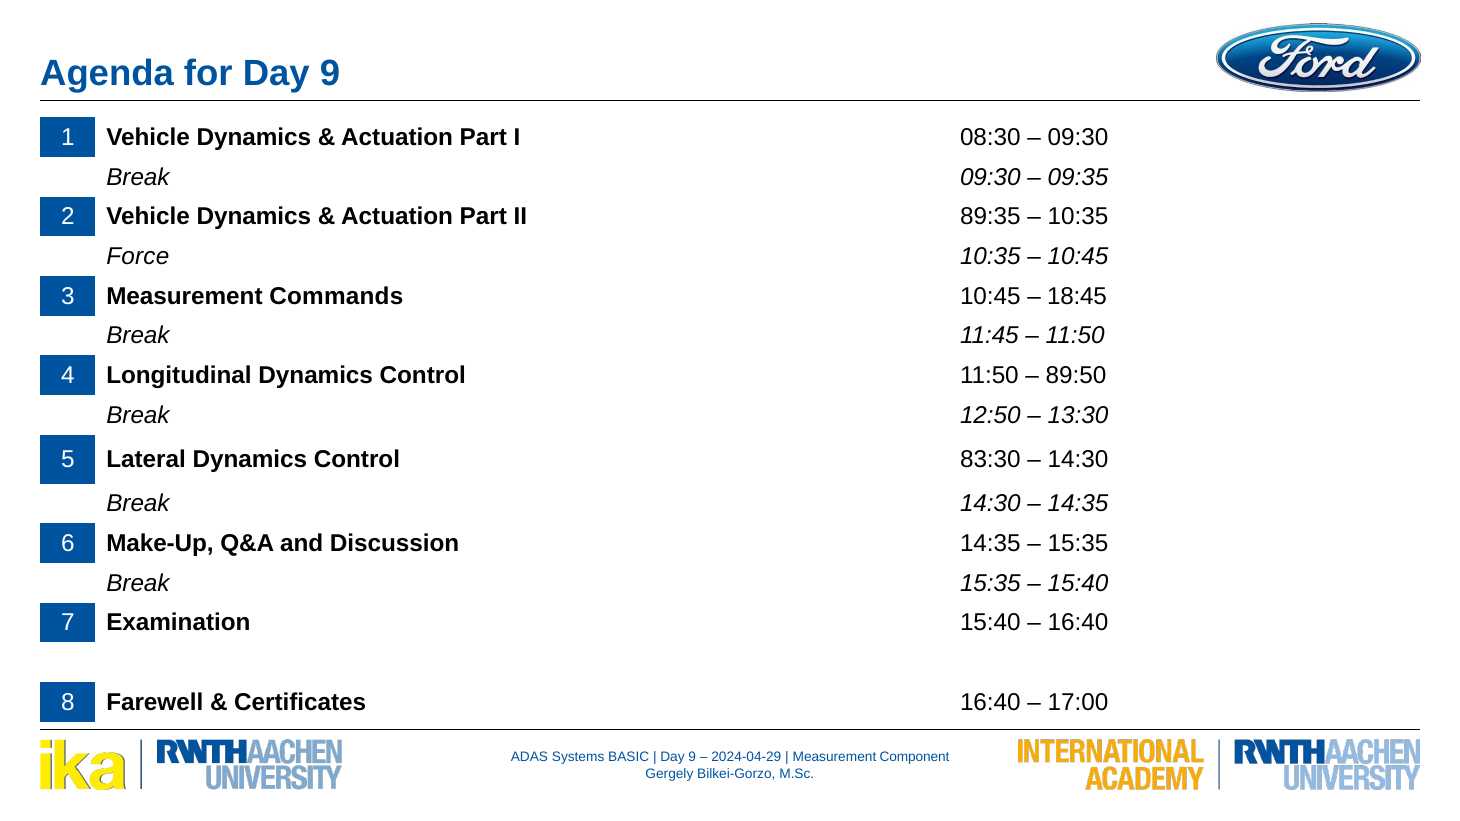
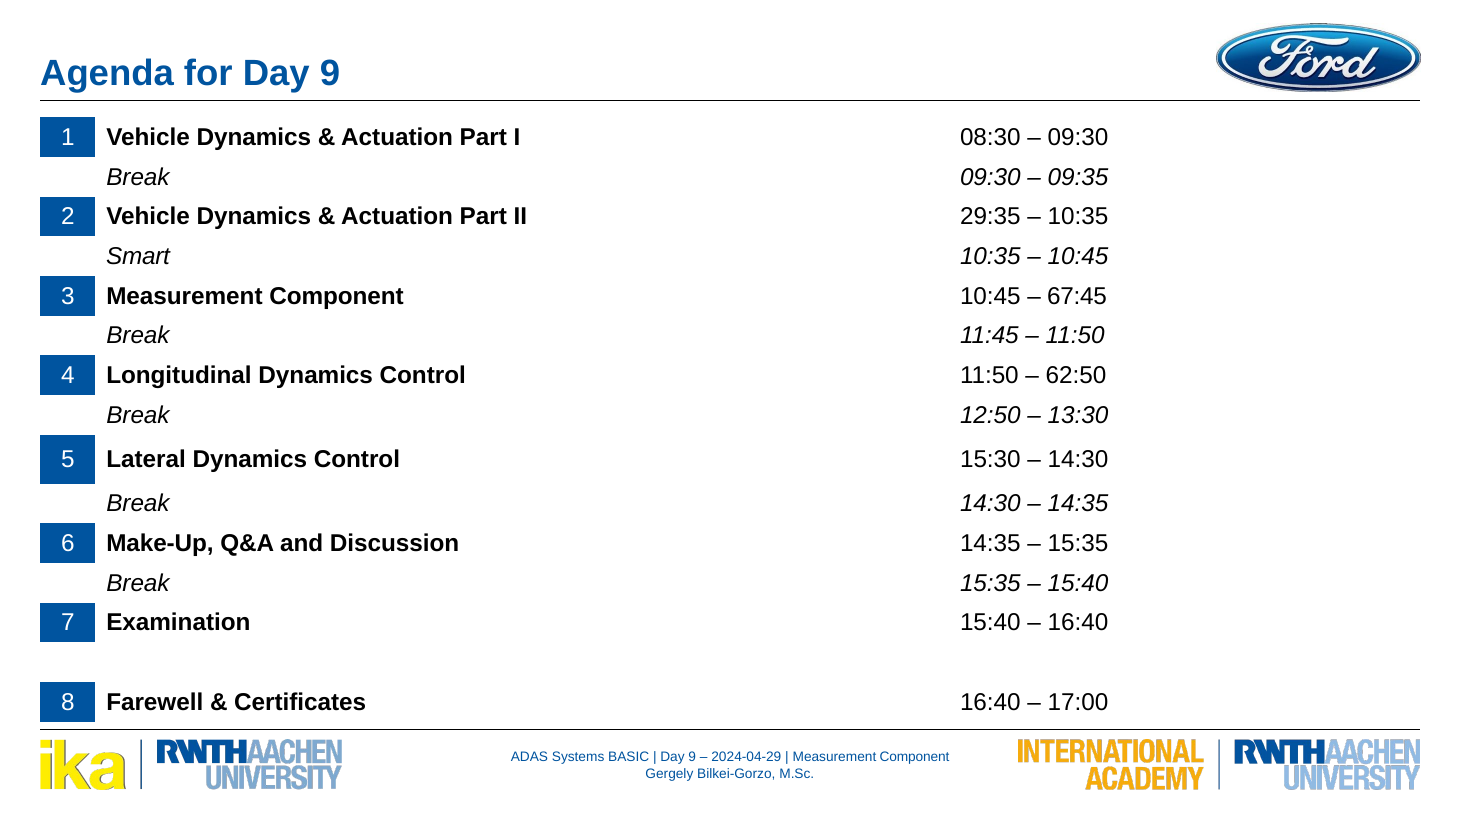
89:35: 89:35 -> 29:35
Force: Force -> Smart
3 Measurement Commands: Commands -> Component
18:45: 18:45 -> 67:45
89:50: 89:50 -> 62:50
83:30: 83:30 -> 15:30
